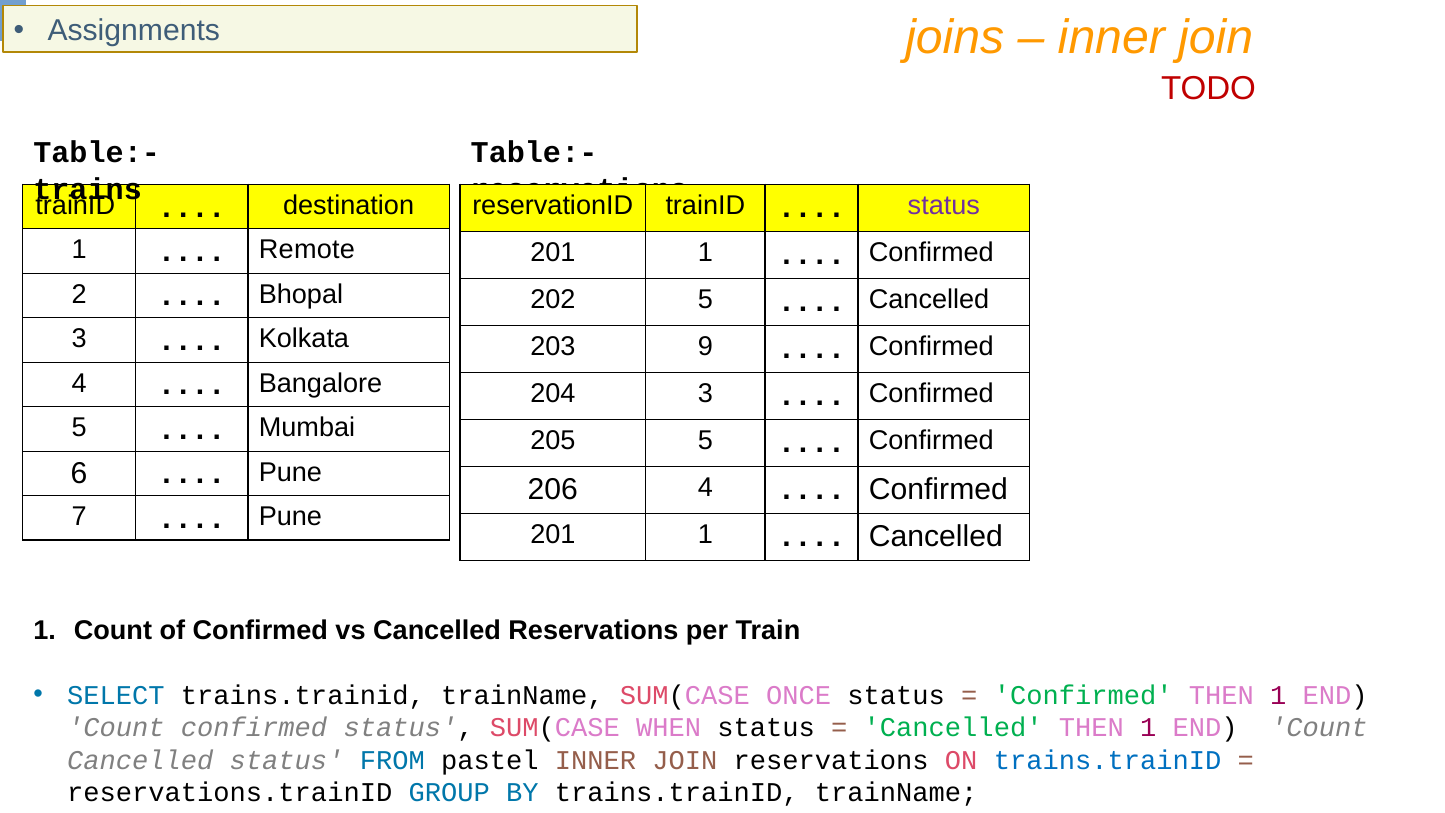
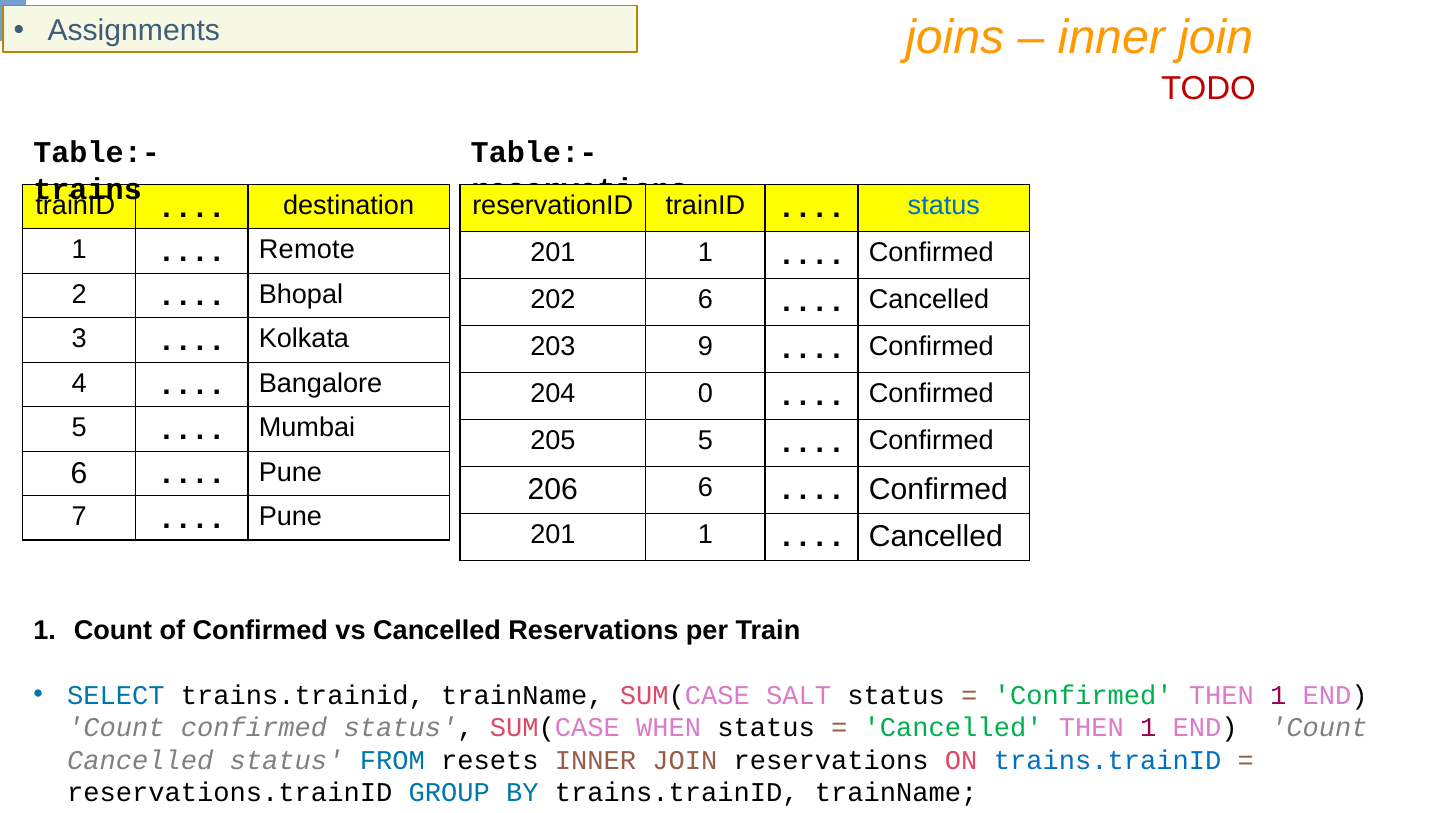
status at (944, 205) colour: purple -> blue
202 5: 5 -> 6
204 3: 3 -> 0
206 4: 4 -> 6
ONCE: ONCE -> SALT
pastel: pastel -> resets
